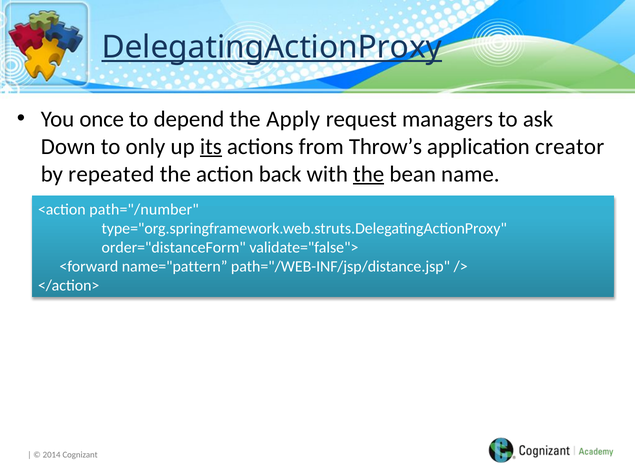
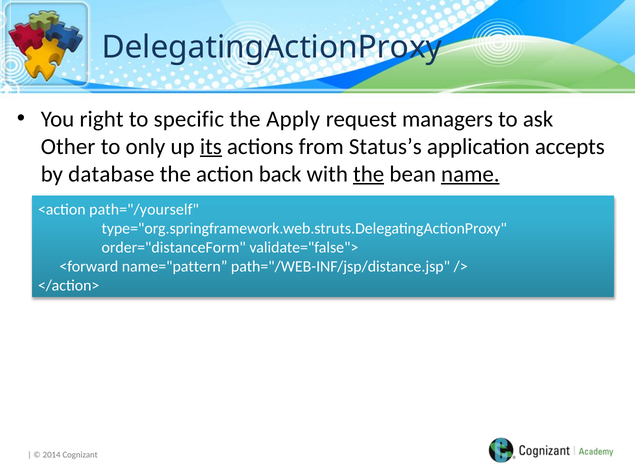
DelegatingActionProxy underline: present -> none
once: once -> right
depend: depend -> specific
Down: Down -> Other
Throw’s: Throw’s -> Status’s
creator: creator -> accepts
repeated: repeated -> database
name underline: none -> present
path="/number: path="/number -> path="/yourself
